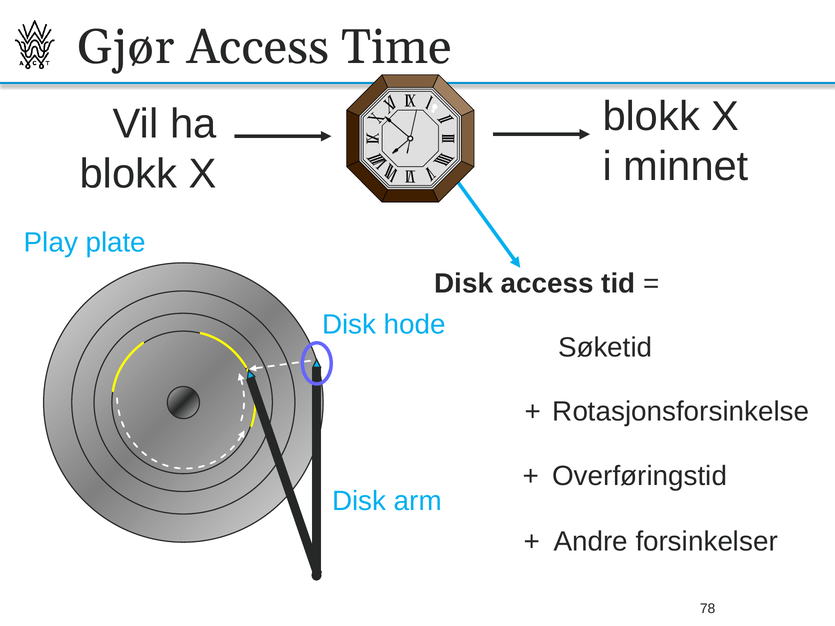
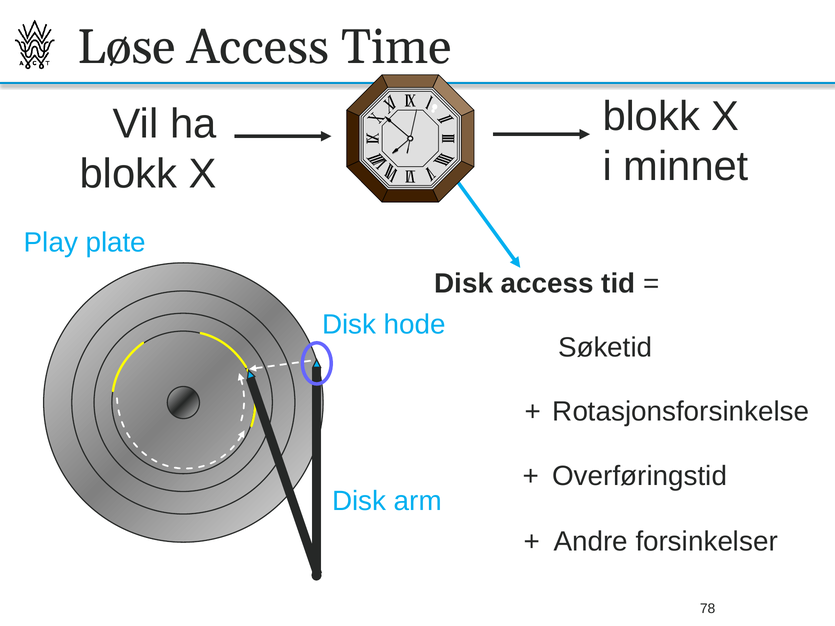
Gjør: Gjør -> Løse
